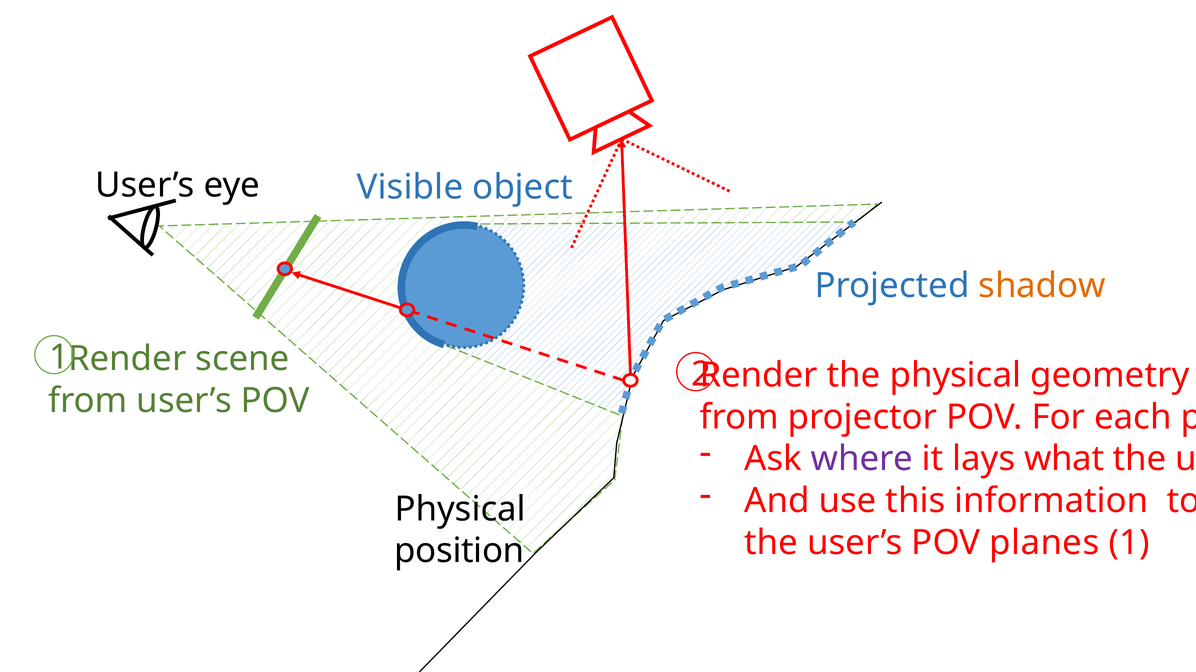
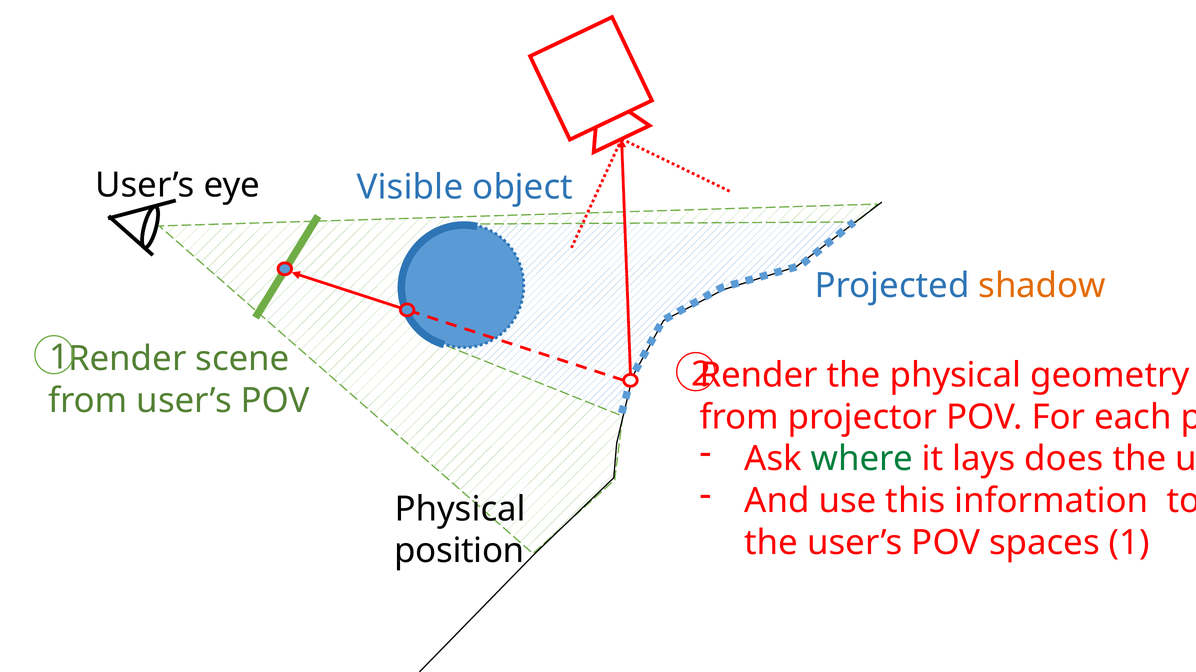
where colour: purple -> green
what: what -> does
planes: planes -> spaces
